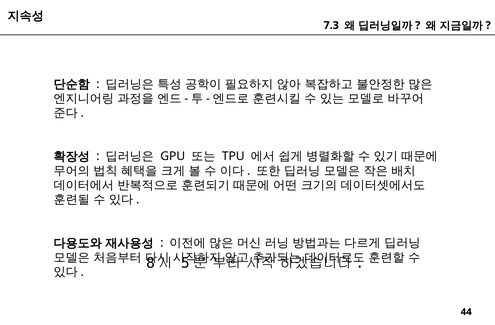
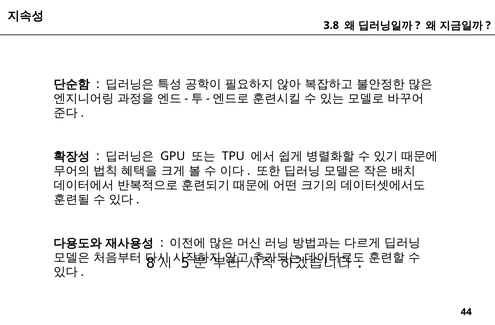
7.3: 7.3 -> 3.8
